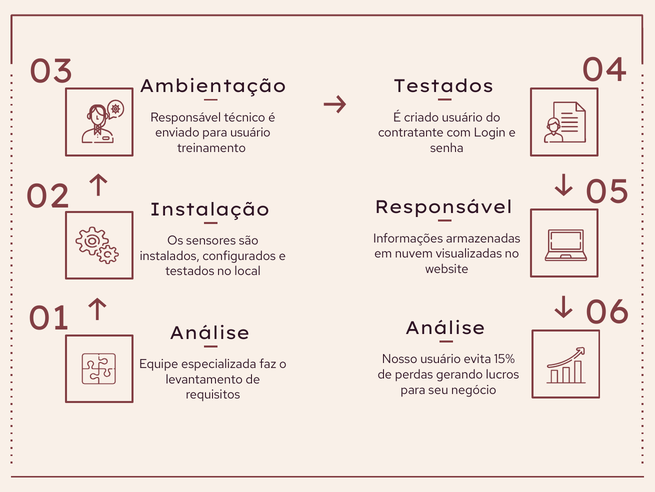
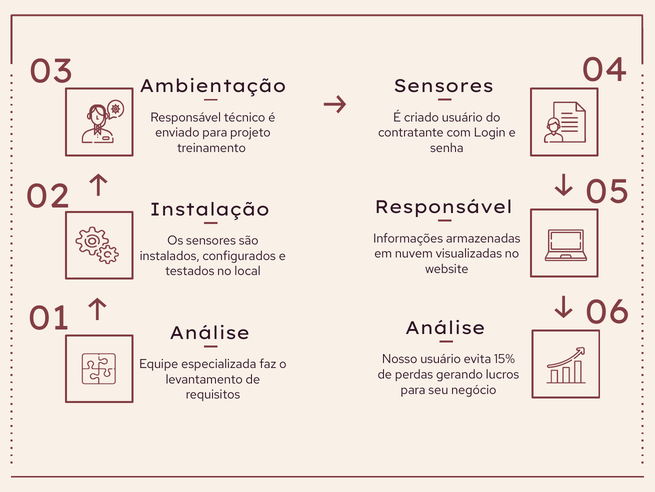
Testados at (443, 86): Testados -> Sensores
para usuário: usuário -> projeto
